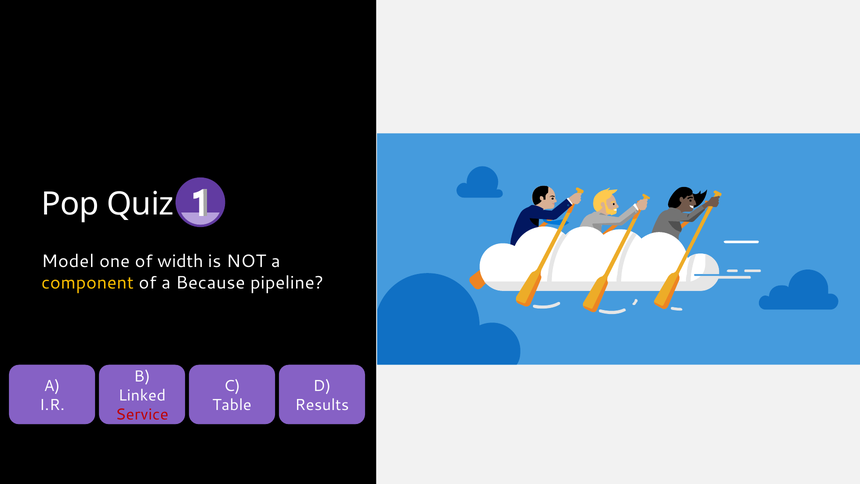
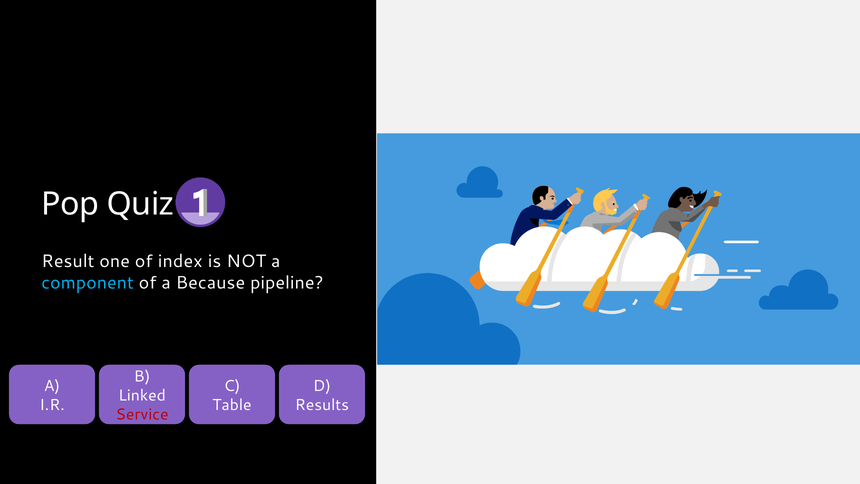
Model: Model -> Result
width: width -> index
component colour: yellow -> light blue
